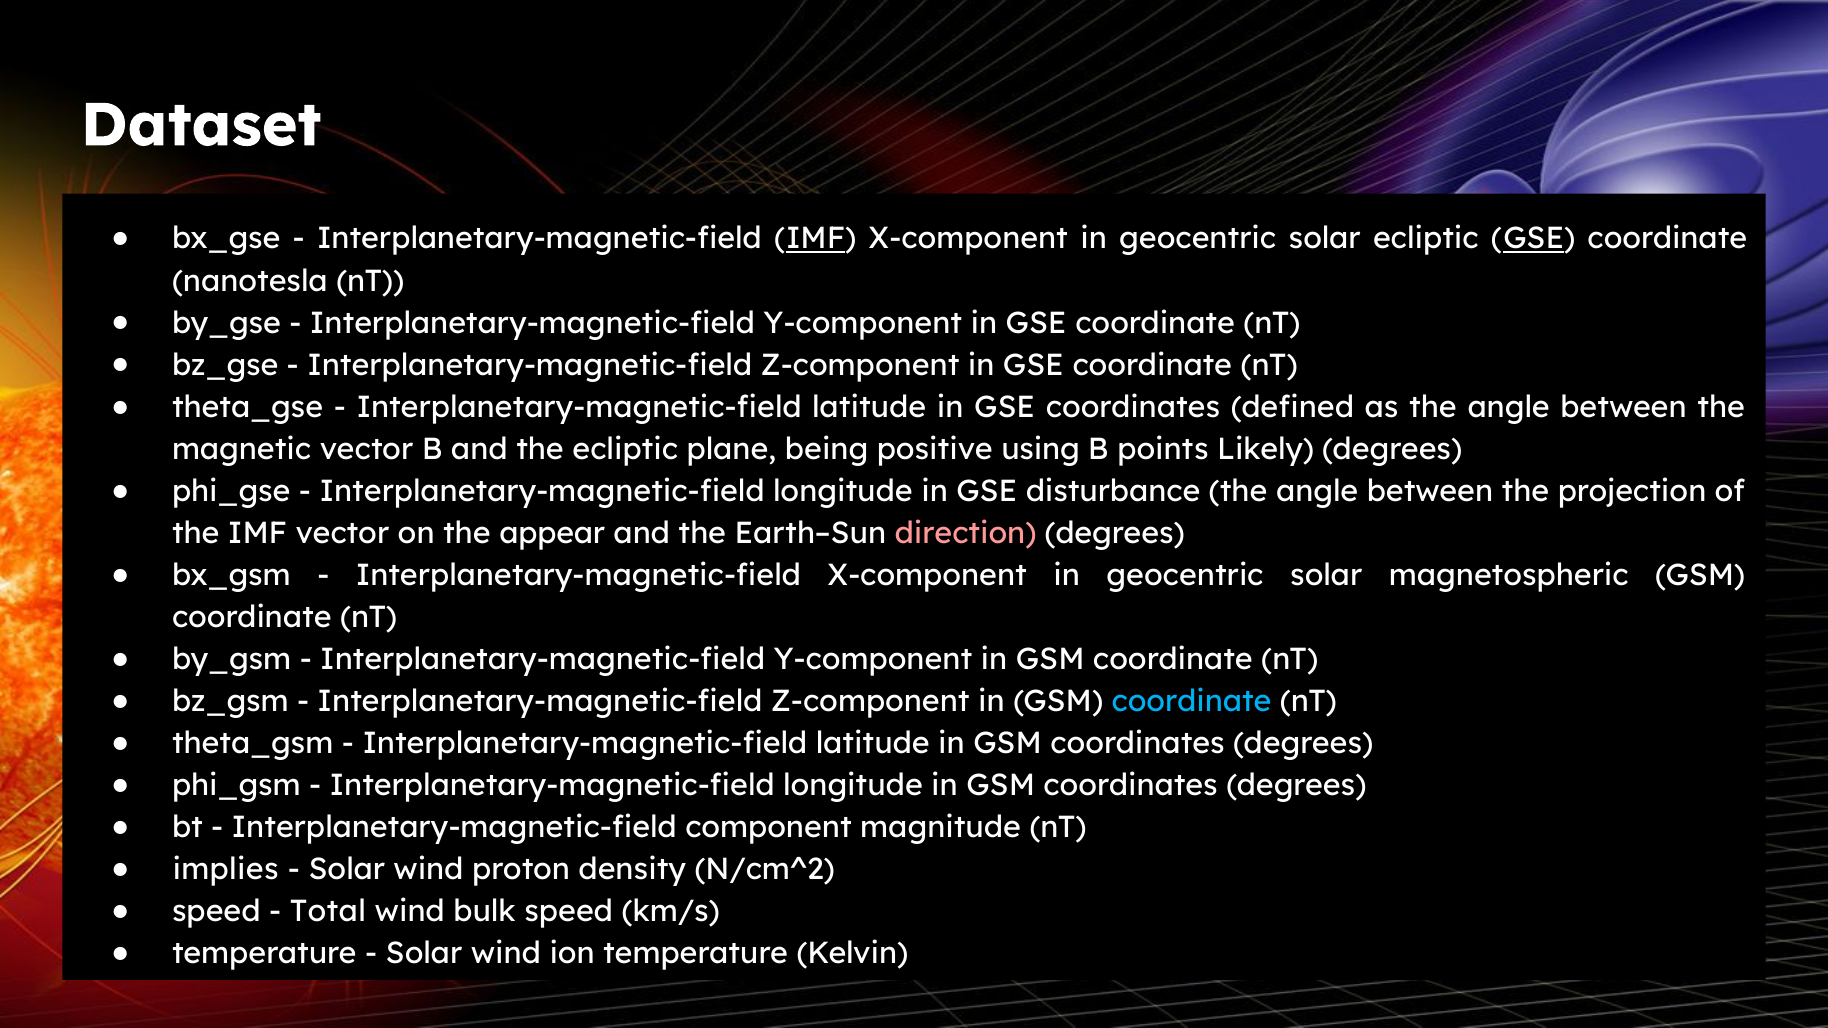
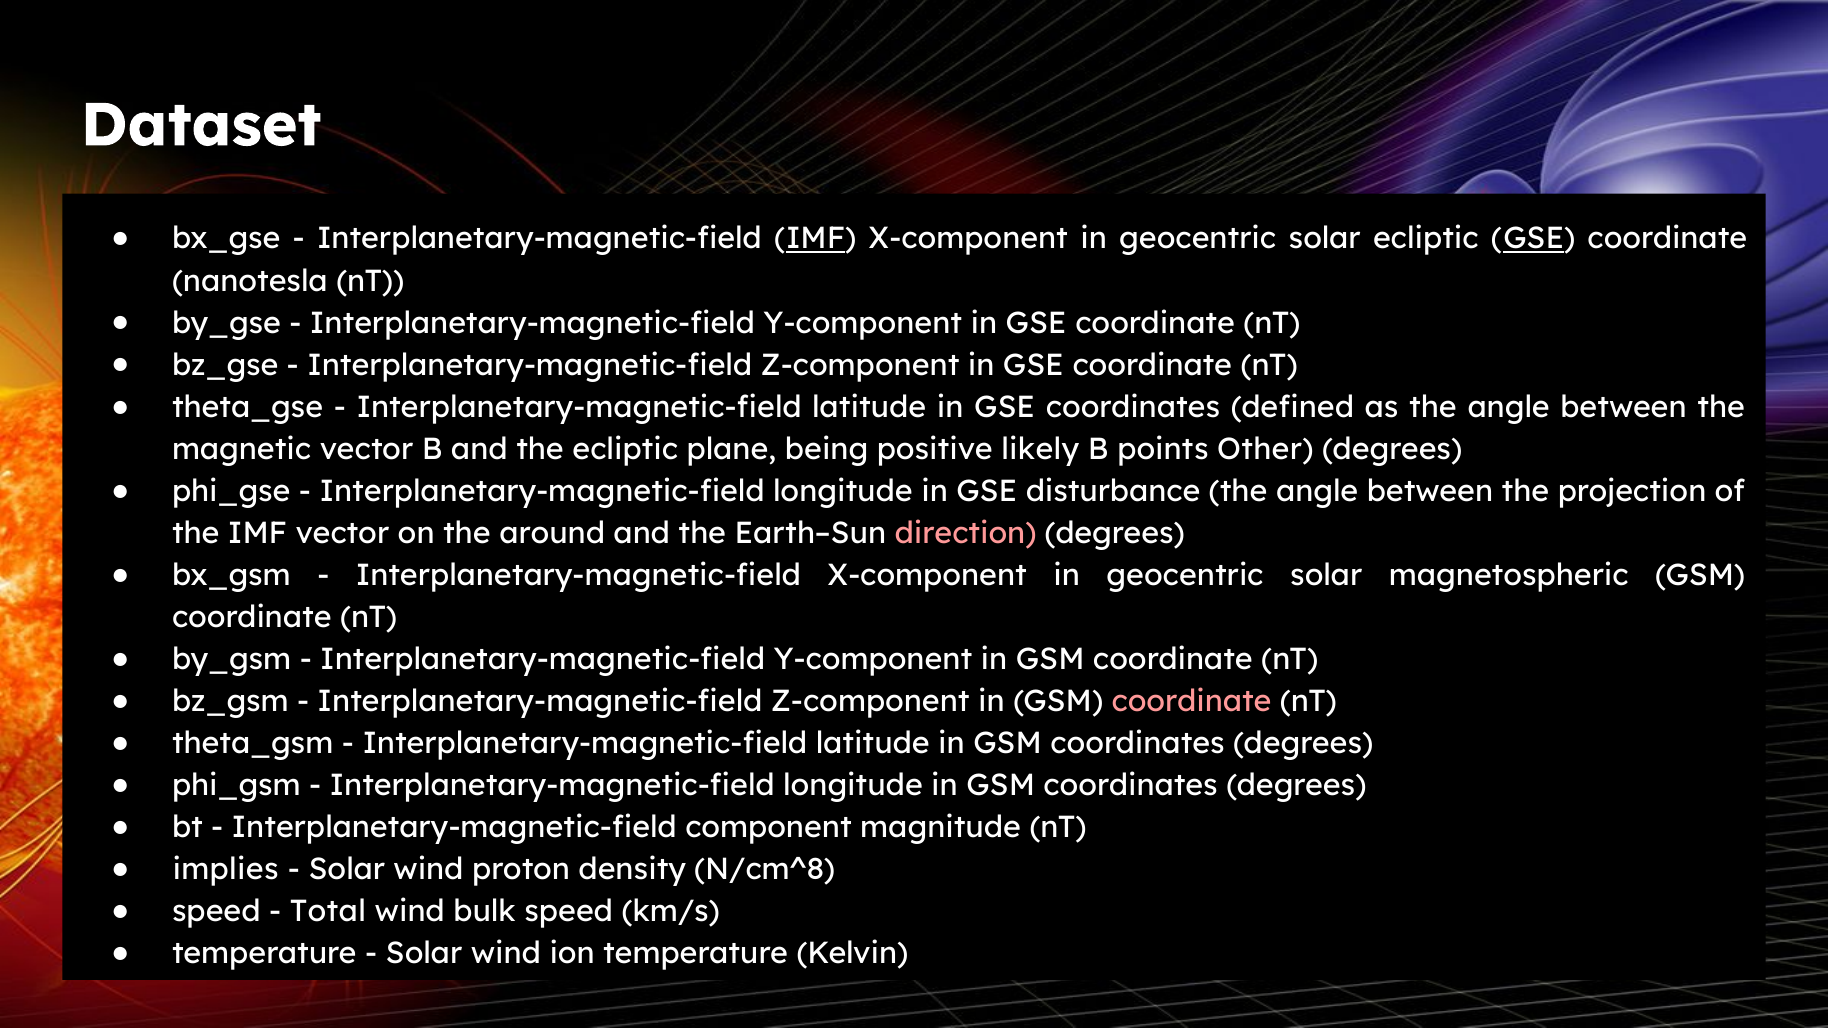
using: using -> likely
Likely: Likely -> Other
appear: appear -> around
coordinate at (1192, 702) colour: light blue -> pink
N/cm^2: N/cm^2 -> N/cm^8
